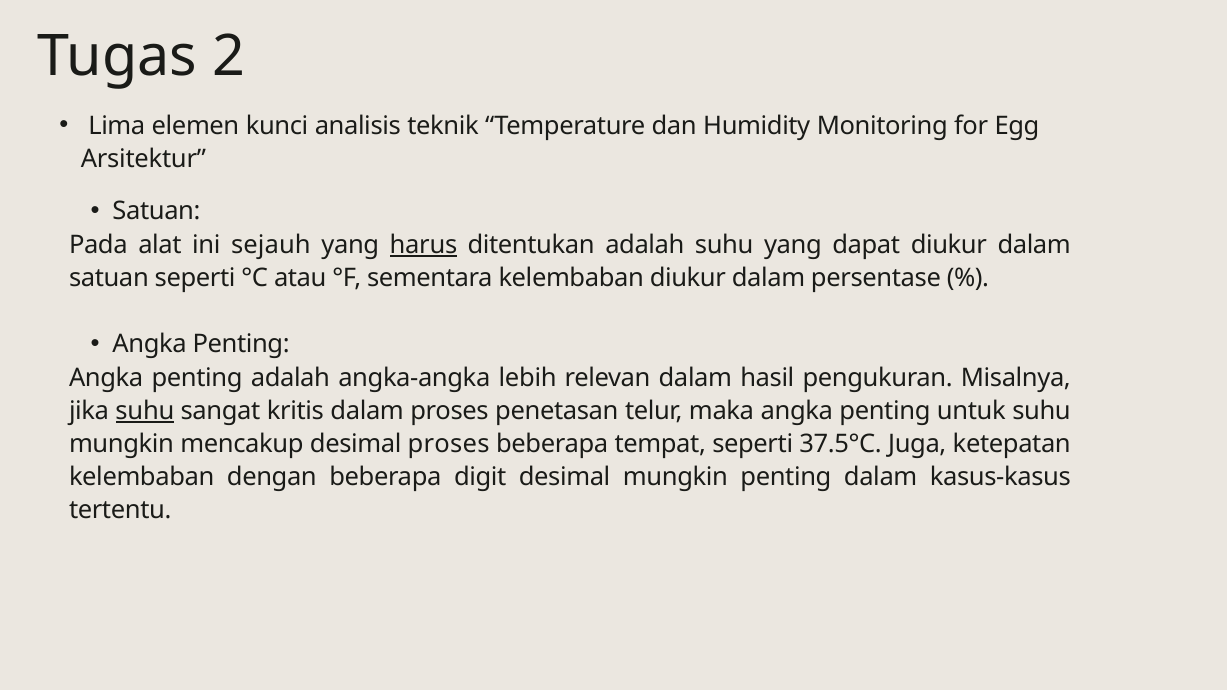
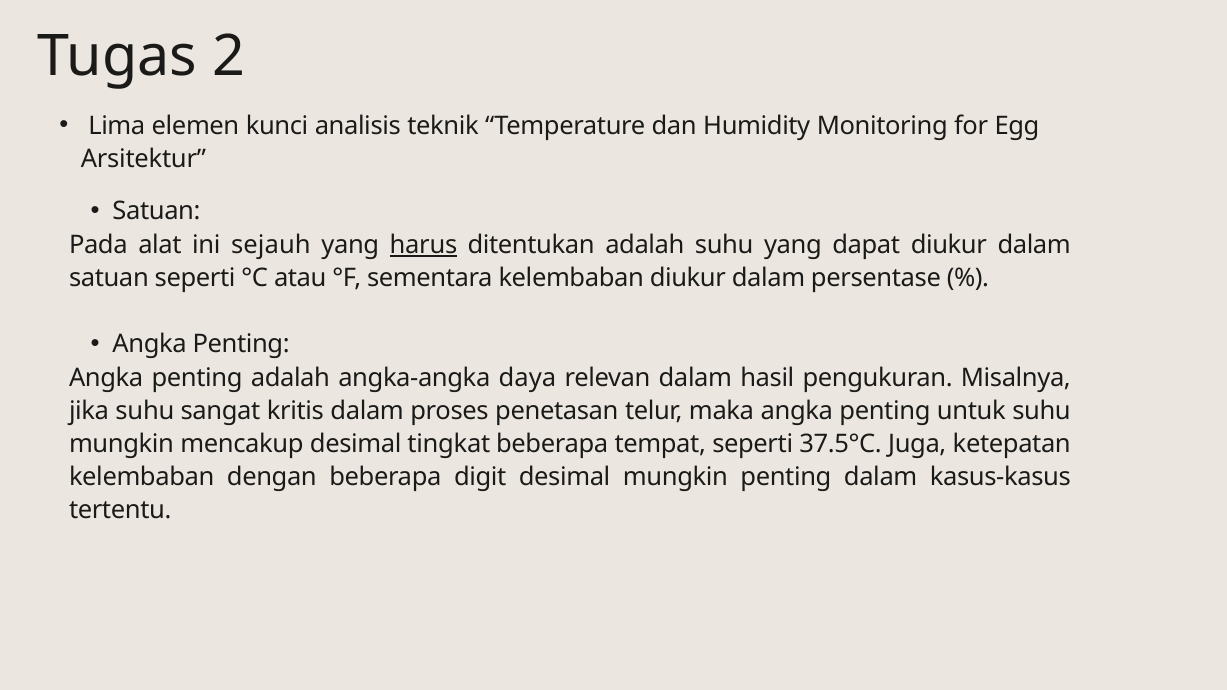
lebih: lebih -> daya
suhu at (145, 411) underline: present -> none
desimal proses: proses -> tingkat
